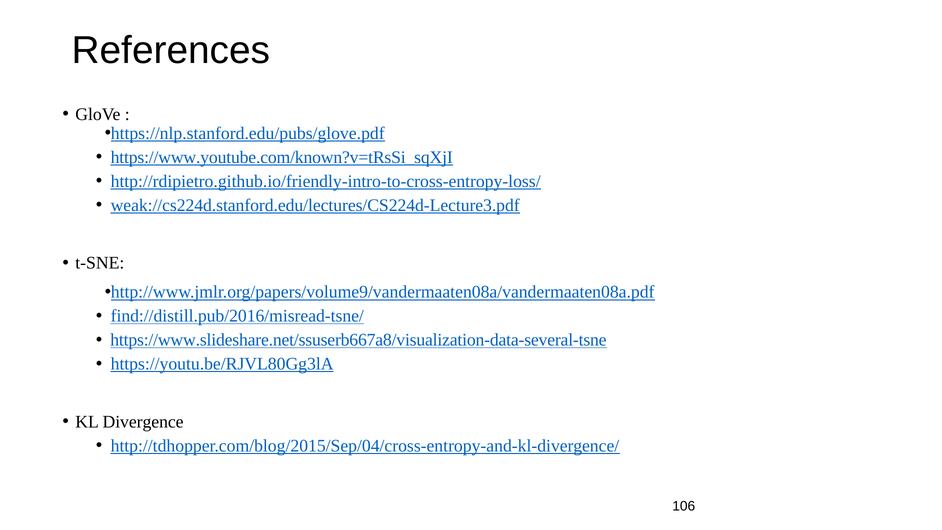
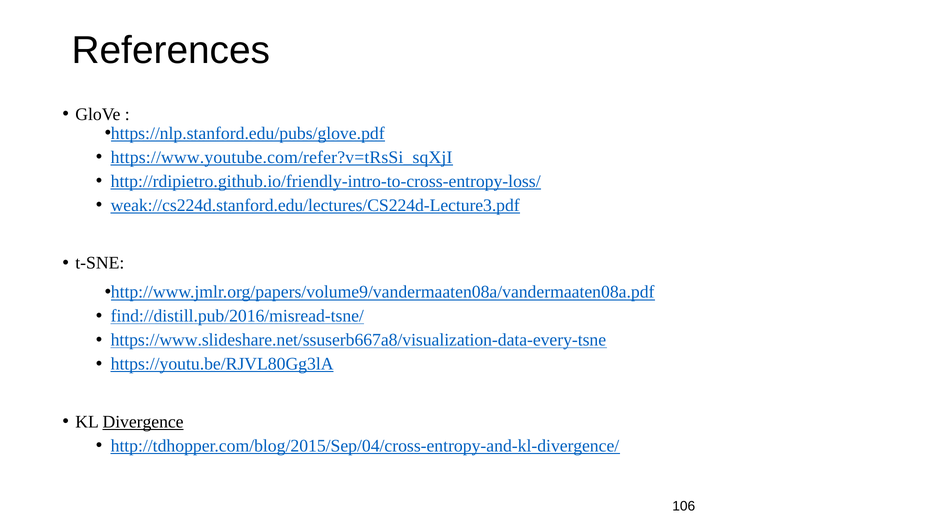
https://www.youtube.com/known?v=tRsSi_sqXjI: https://www.youtube.com/known?v=tRsSi_sqXjI -> https://www.youtube.com/refer?v=tRsSi_sqXjI
https://www.slideshare.net/ssuserb667a8/visualization-data-several-tsne: https://www.slideshare.net/ssuserb667a8/visualization-data-several-tsne -> https://www.slideshare.net/ssuserb667a8/visualization-data-every-tsne
Divergence underline: none -> present
